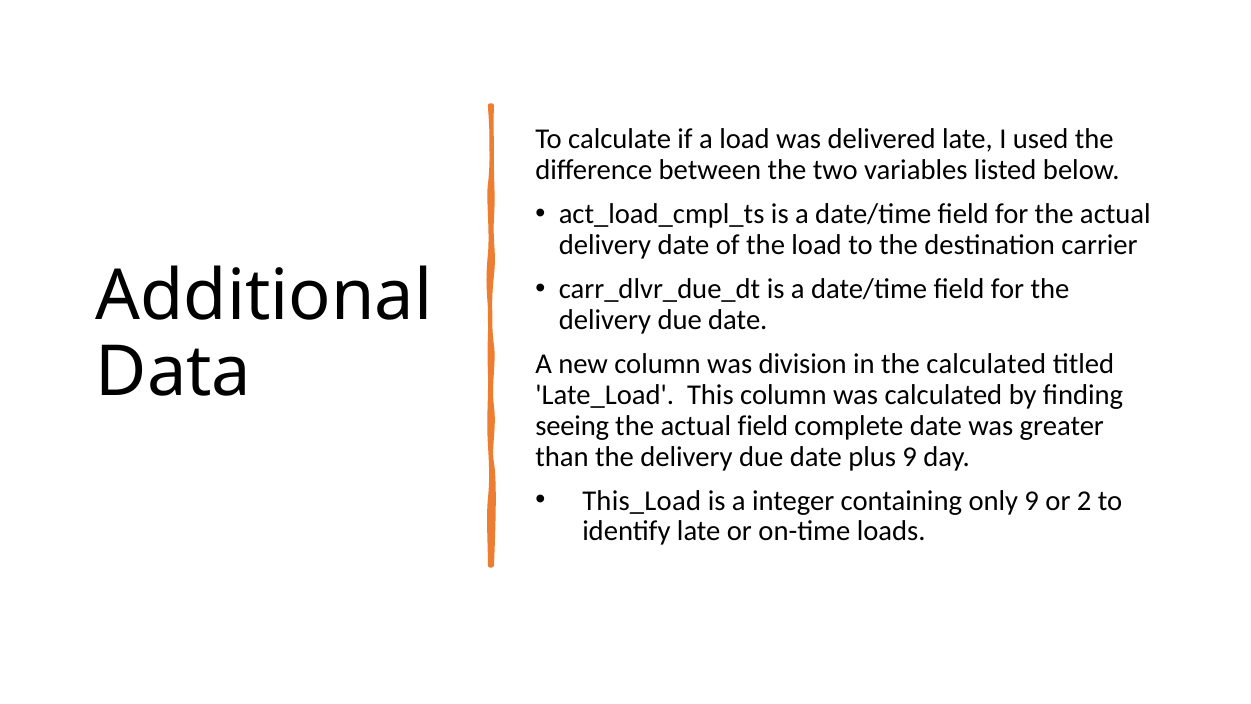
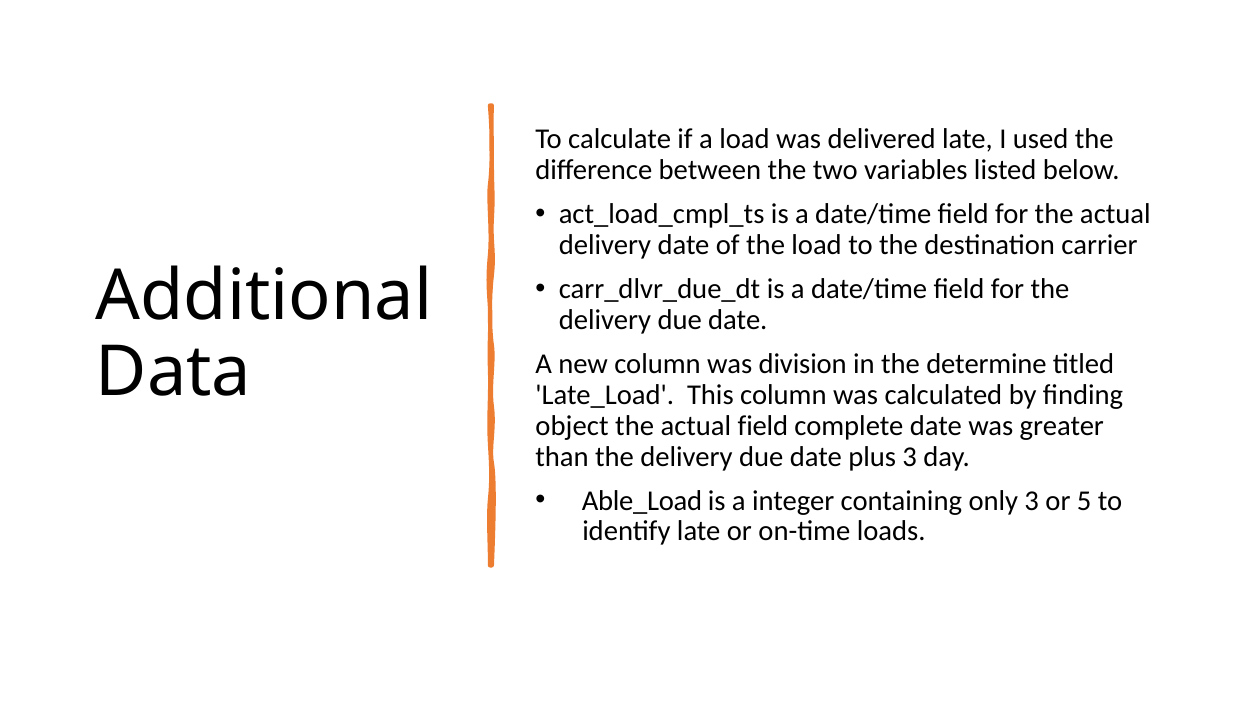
the calculated: calculated -> determine
seeing: seeing -> object
plus 9: 9 -> 3
This_Load: This_Load -> Able_Load
only 9: 9 -> 3
2: 2 -> 5
